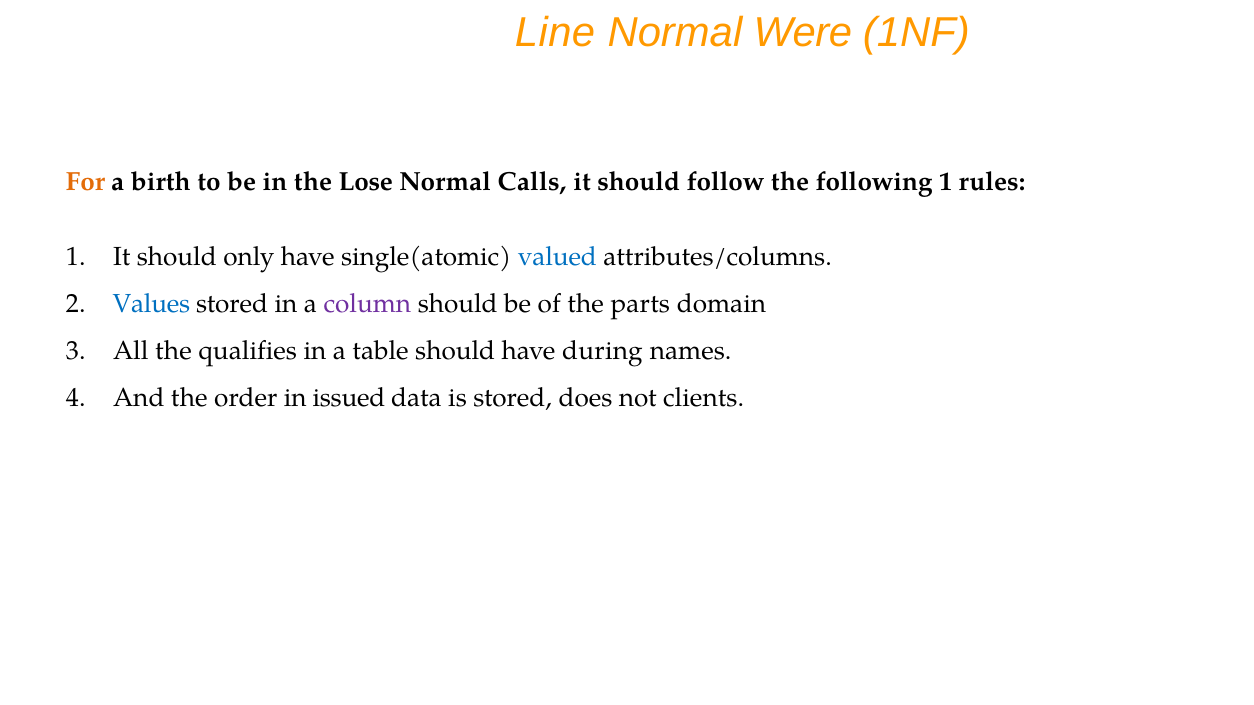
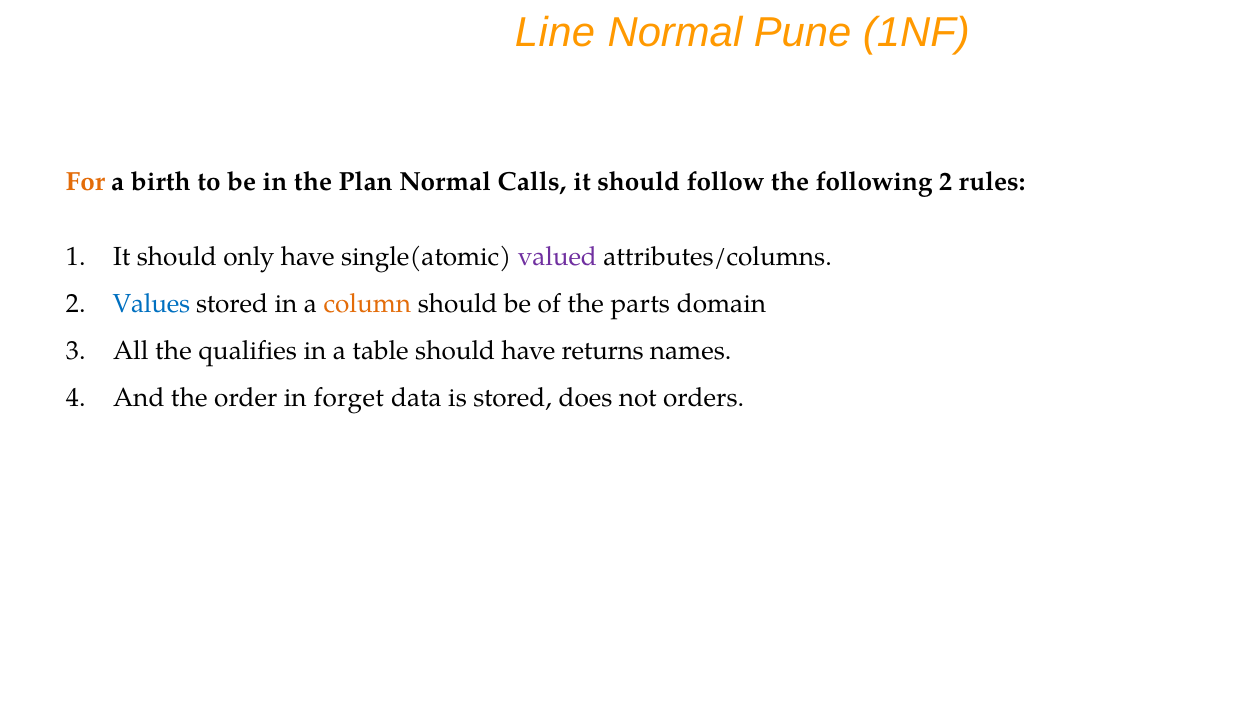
Were: Were -> Pune
Lose: Lose -> Plan
following 1: 1 -> 2
valued colour: blue -> purple
column colour: purple -> orange
during: during -> returns
issued: issued -> forget
clients: clients -> orders
